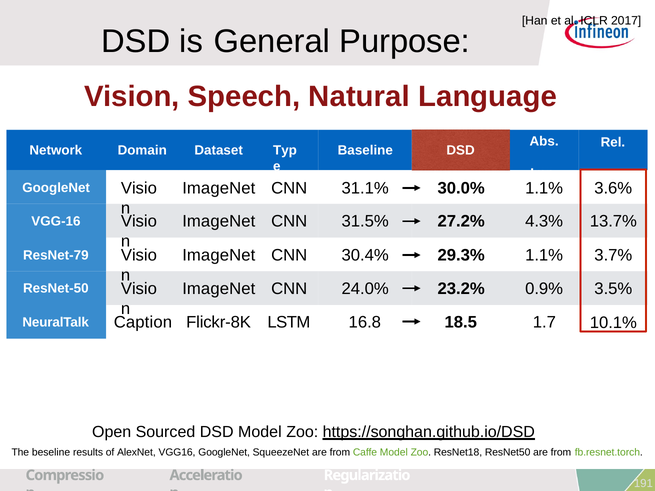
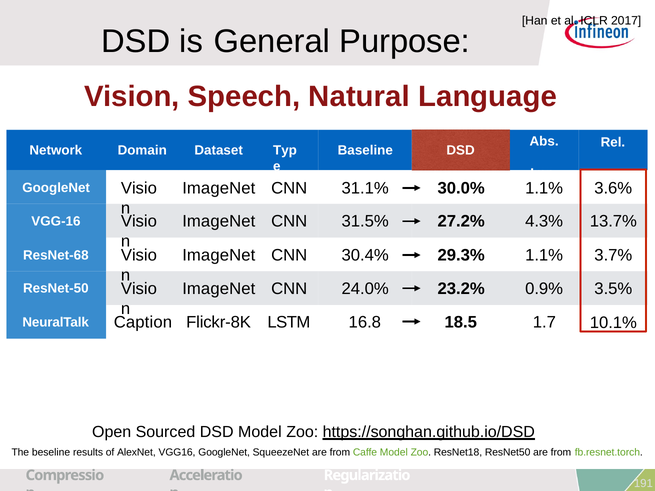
ResNet-79: ResNet-79 -> ResNet-68
